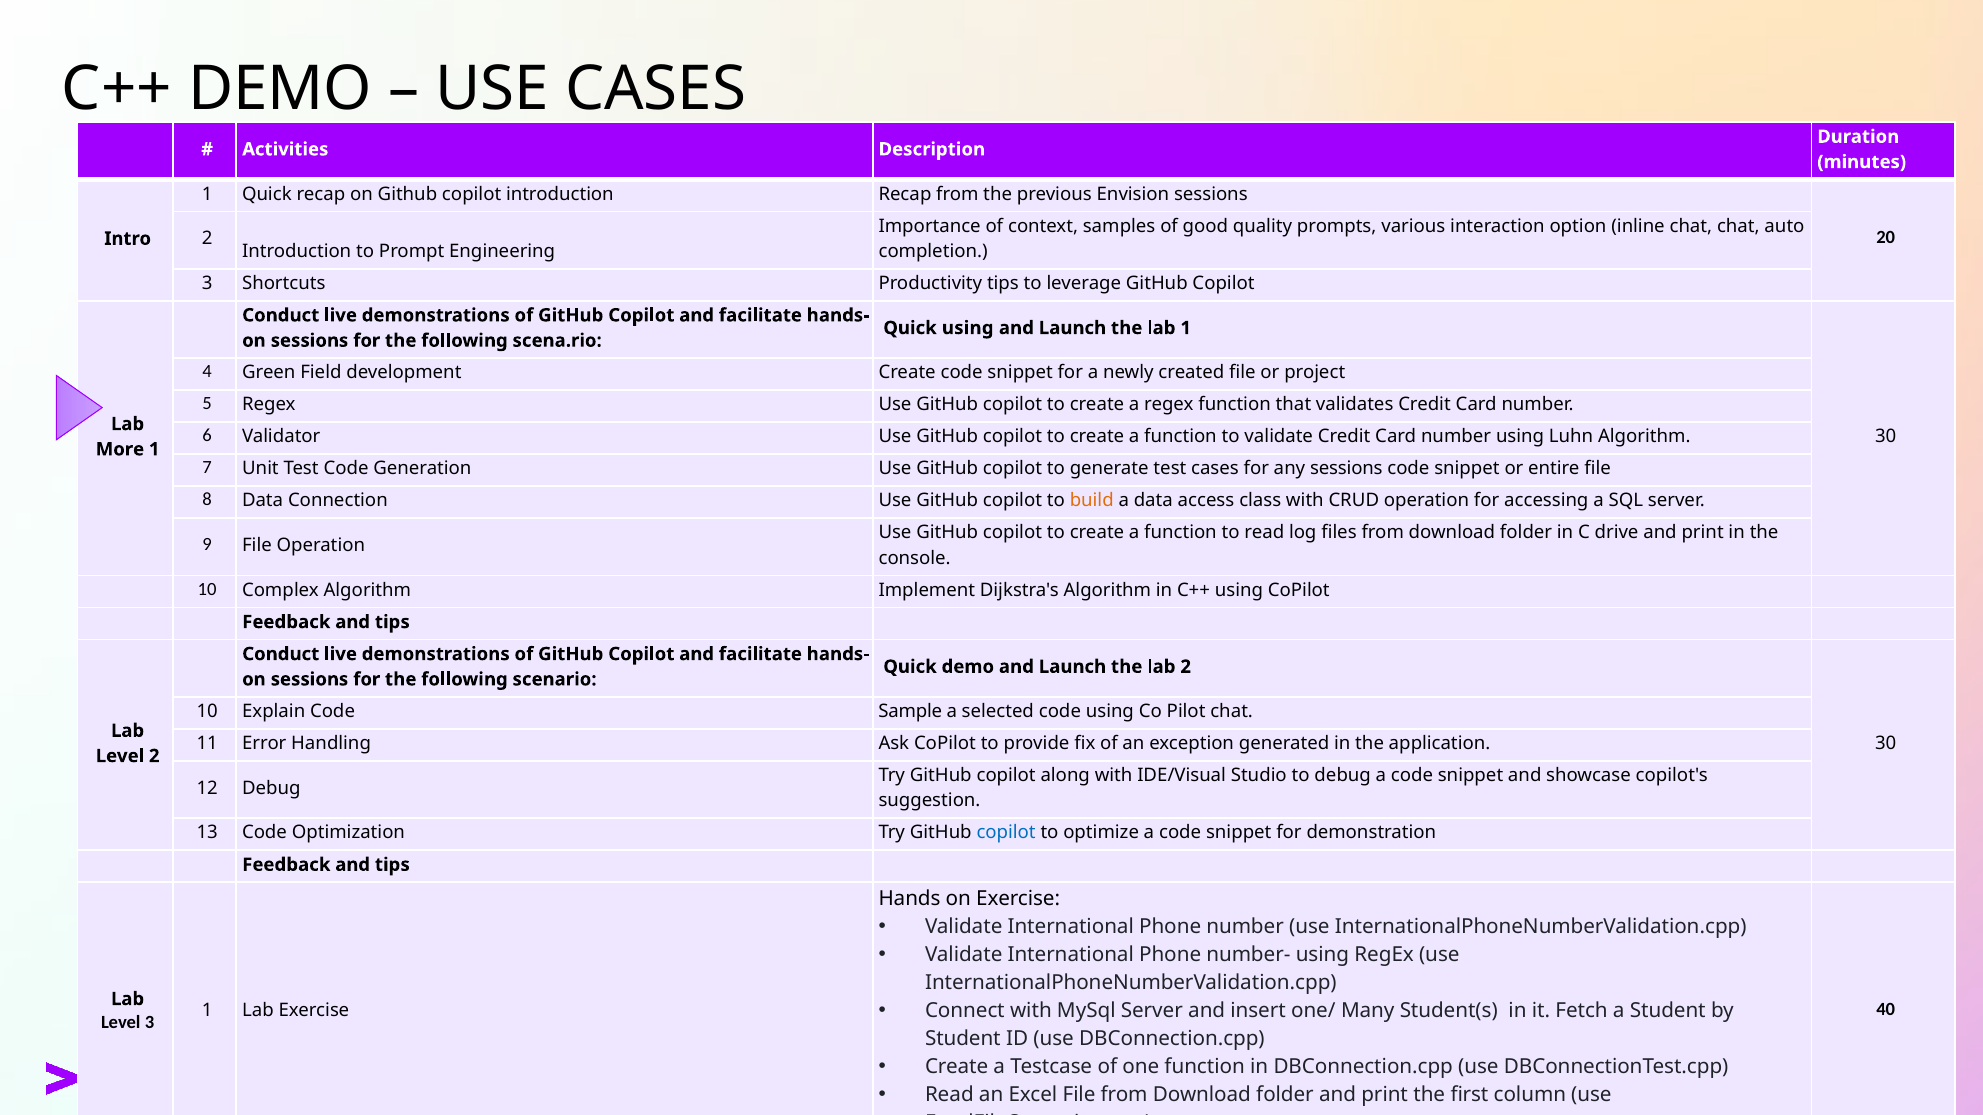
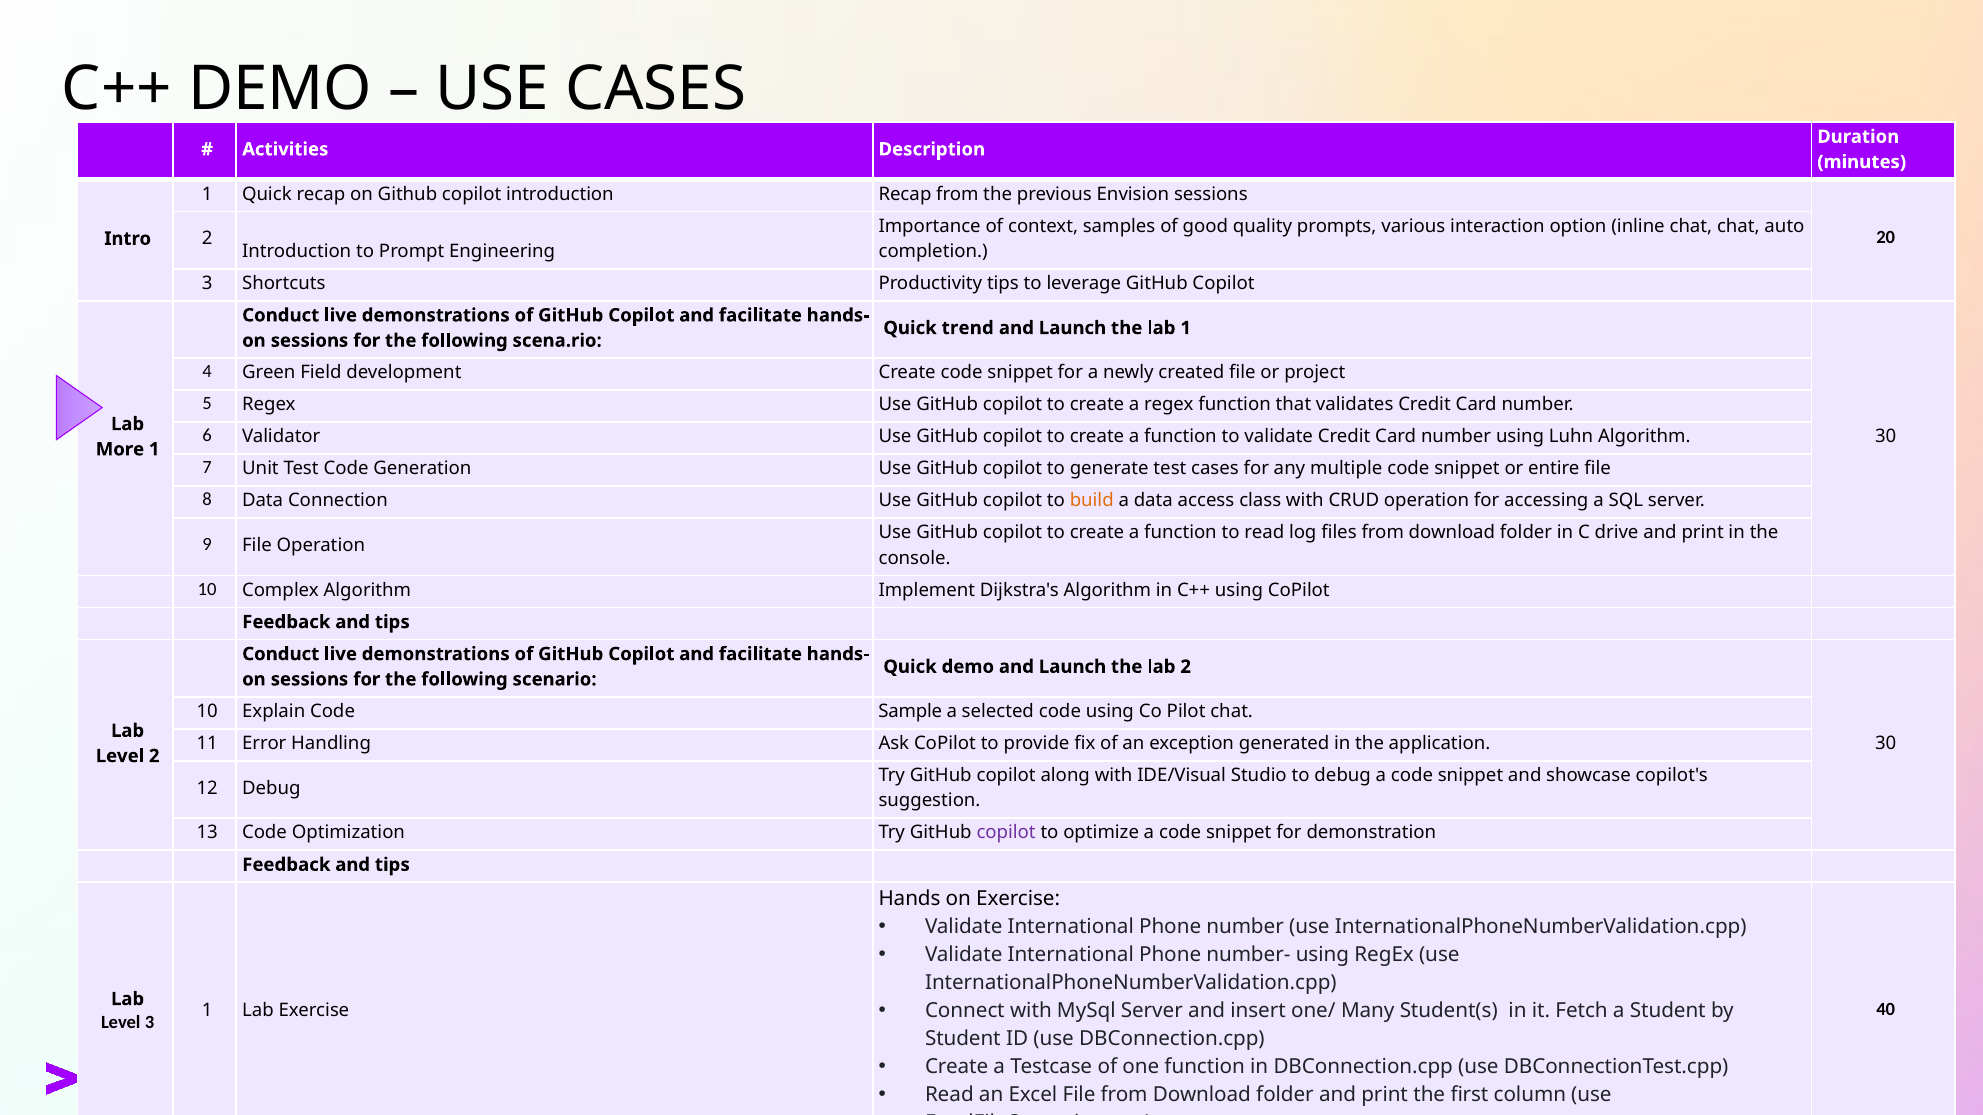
Quick using: using -> trend
any sessions: sessions -> multiple
copilot at (1006, 833) colour: blue -> purple
